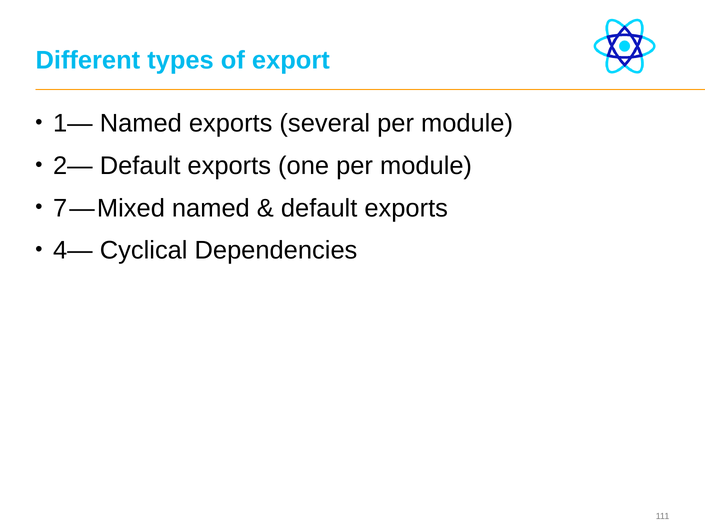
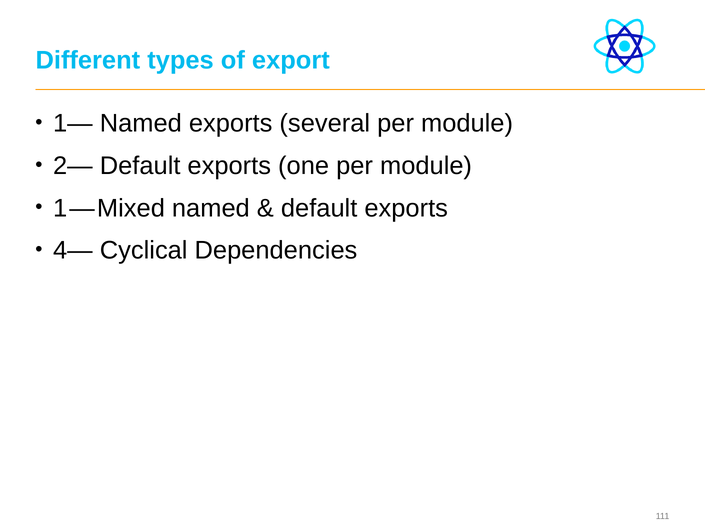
7: 7 -> 1
